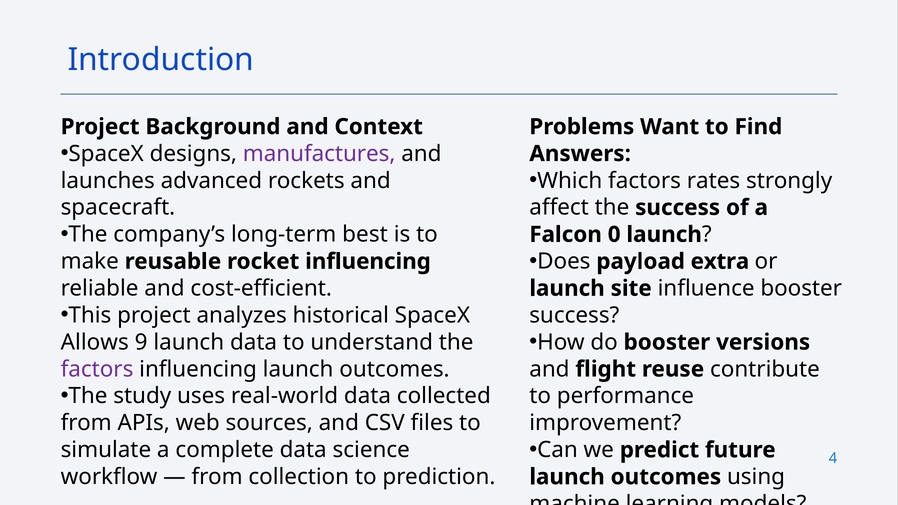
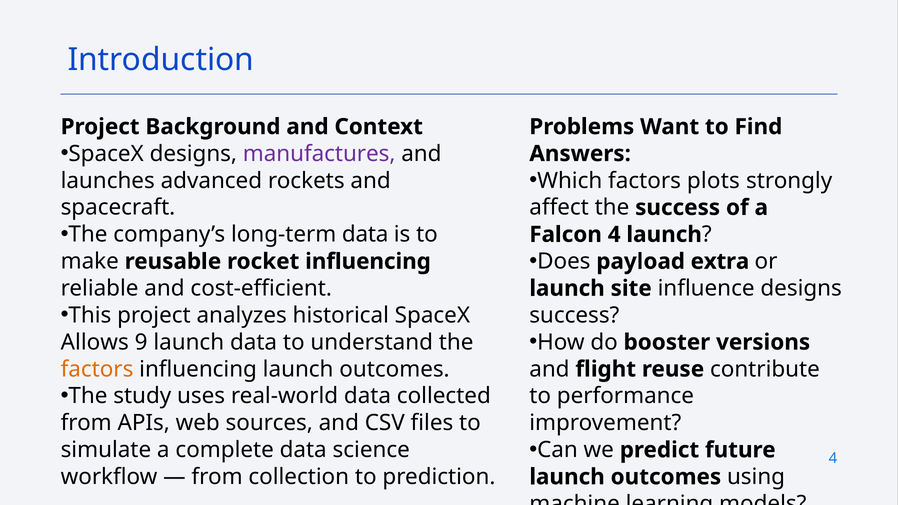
rates: rates -> plots
long-term best: best -> data
Falcon 0: 0 -> 4
influence booster: booster -> designs
factors at (97, 369) colour: purple -> orange
